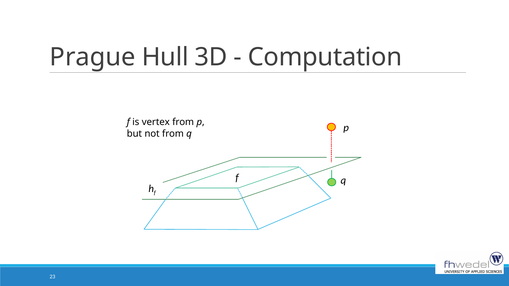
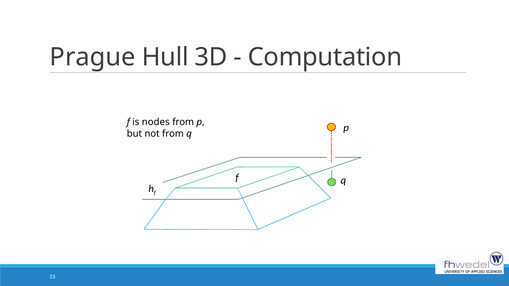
vertex: vertex -> nodes
